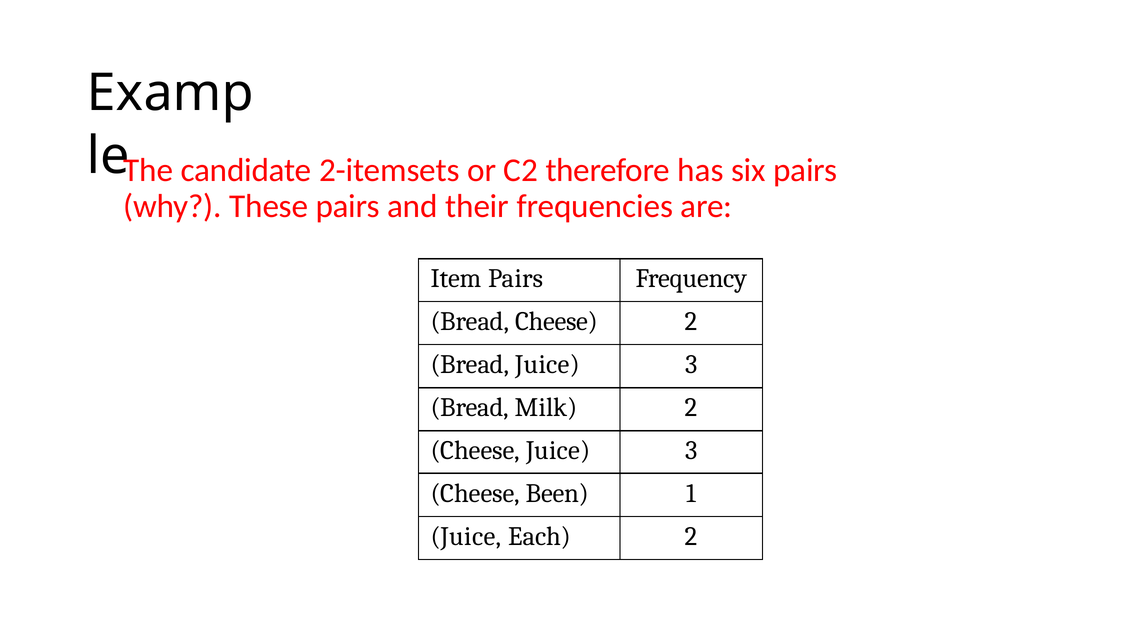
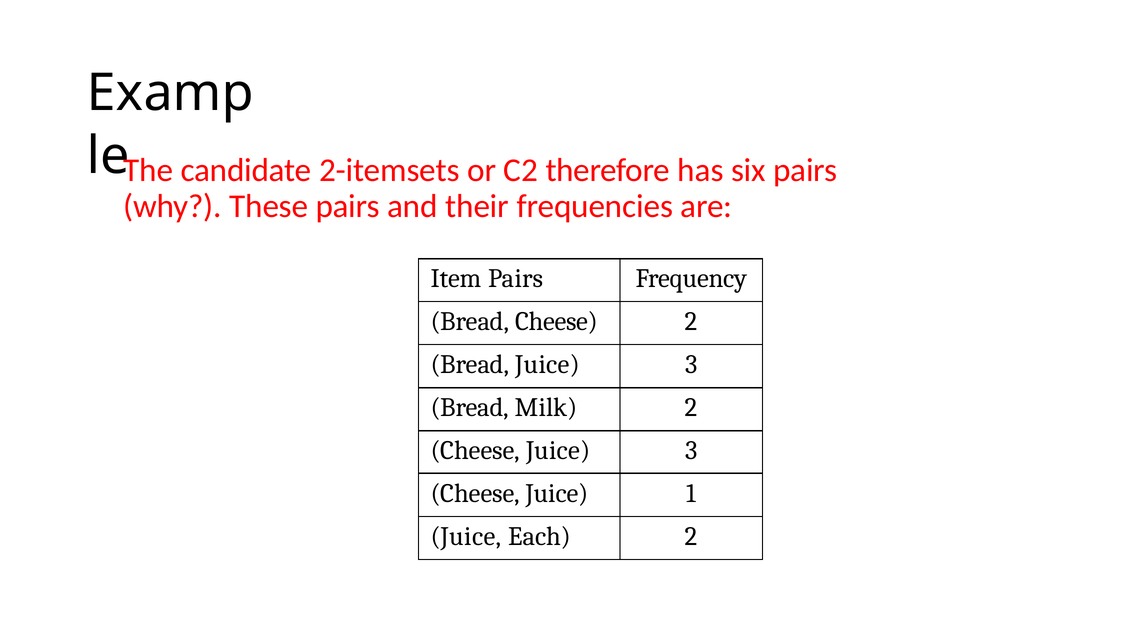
Been at (557, 493): Been -> Juice
